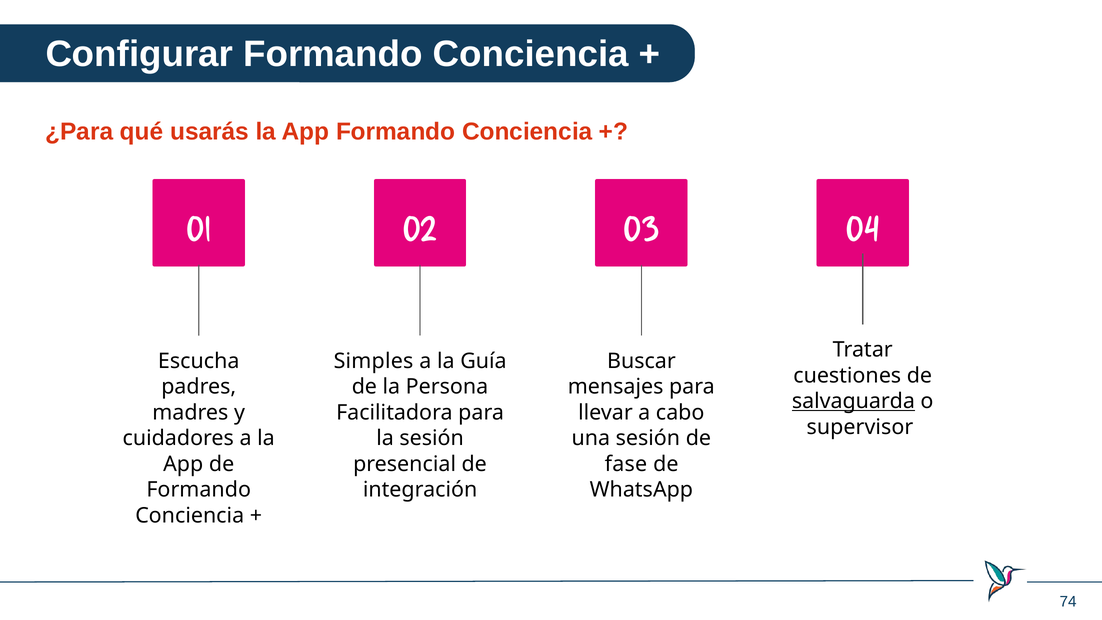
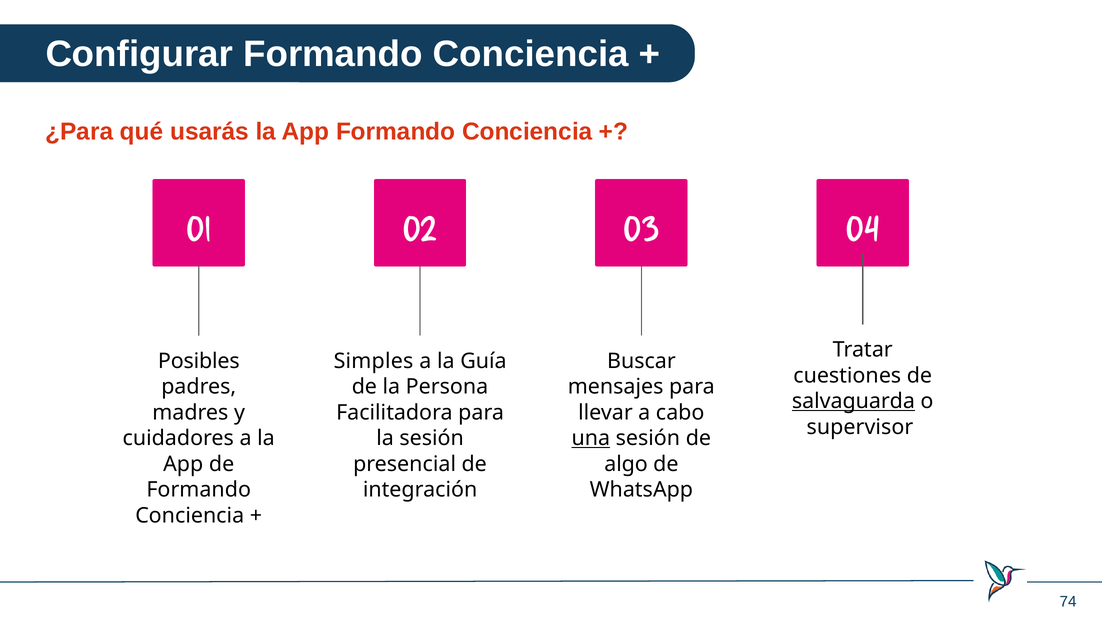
Escucha: Escucha -> Posibles
una underline: none -> present
fase: fase -> algo
